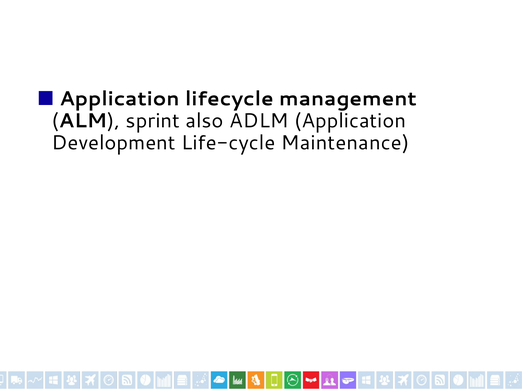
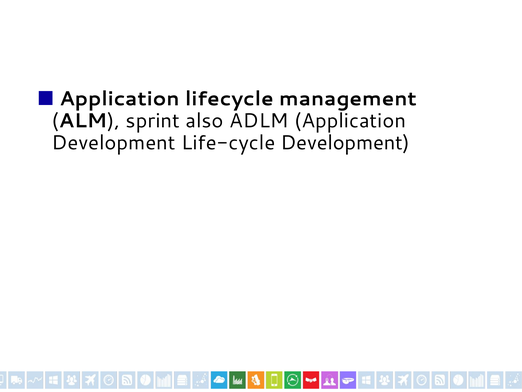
Life-cycle Maintenance: Maintenance -> Development
